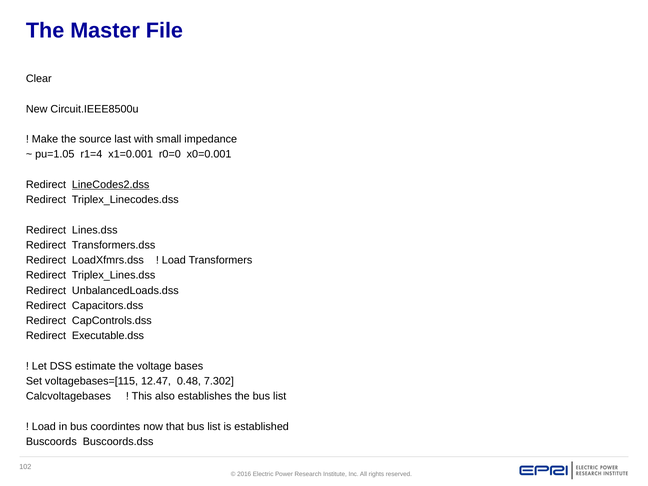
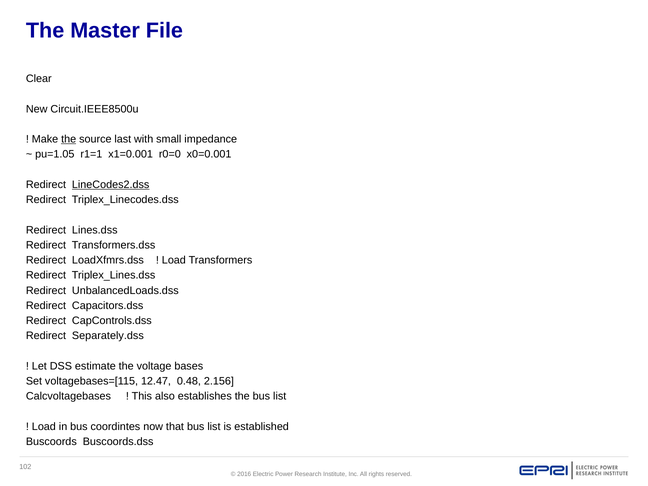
the at (69, 139) underline: none -> present
r1=4: r1=4 -> r1=1
Executable.dss: Executable.dss -> Separately.dss
7.302: 7.302 -> 2.156
